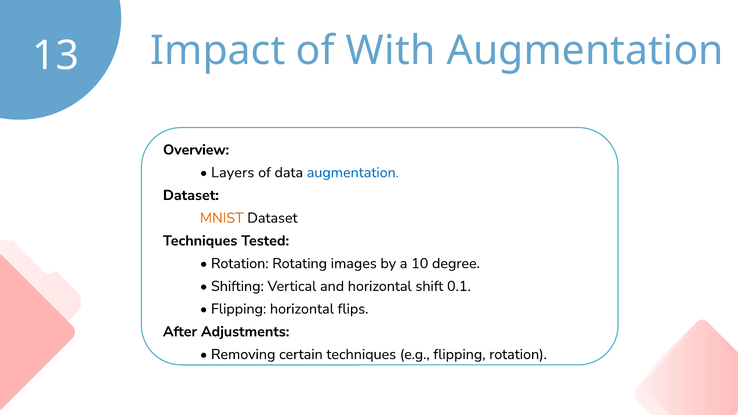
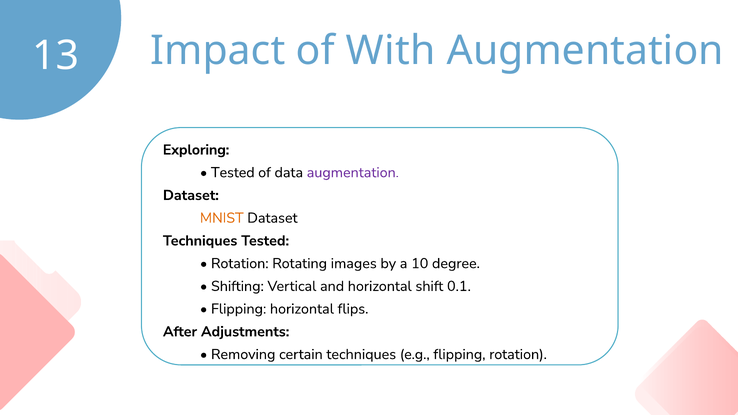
Overview: Overview -> Exploring
Layers at (233, 173): Layers -> Tested
augmentation at (353, 173) colour: blue -> purple
